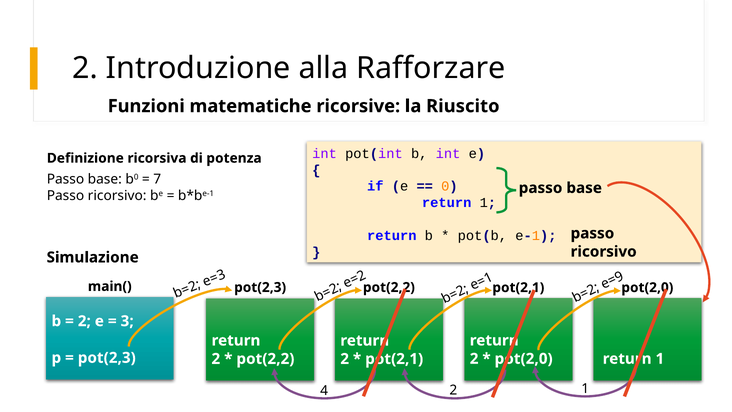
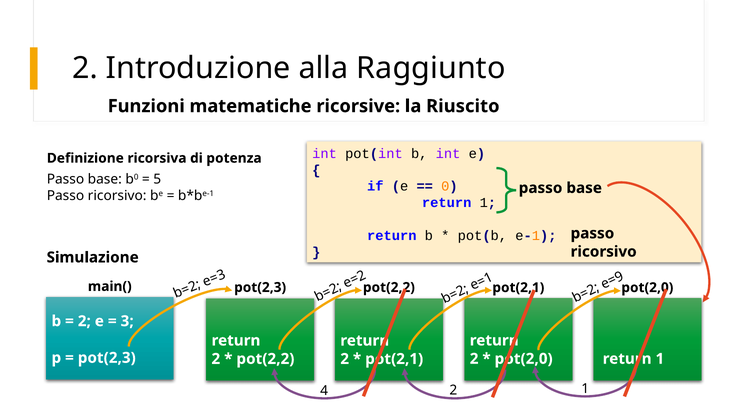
Rafforzare: Rafforzare -> Raggiunto
7: 7 -> 5
